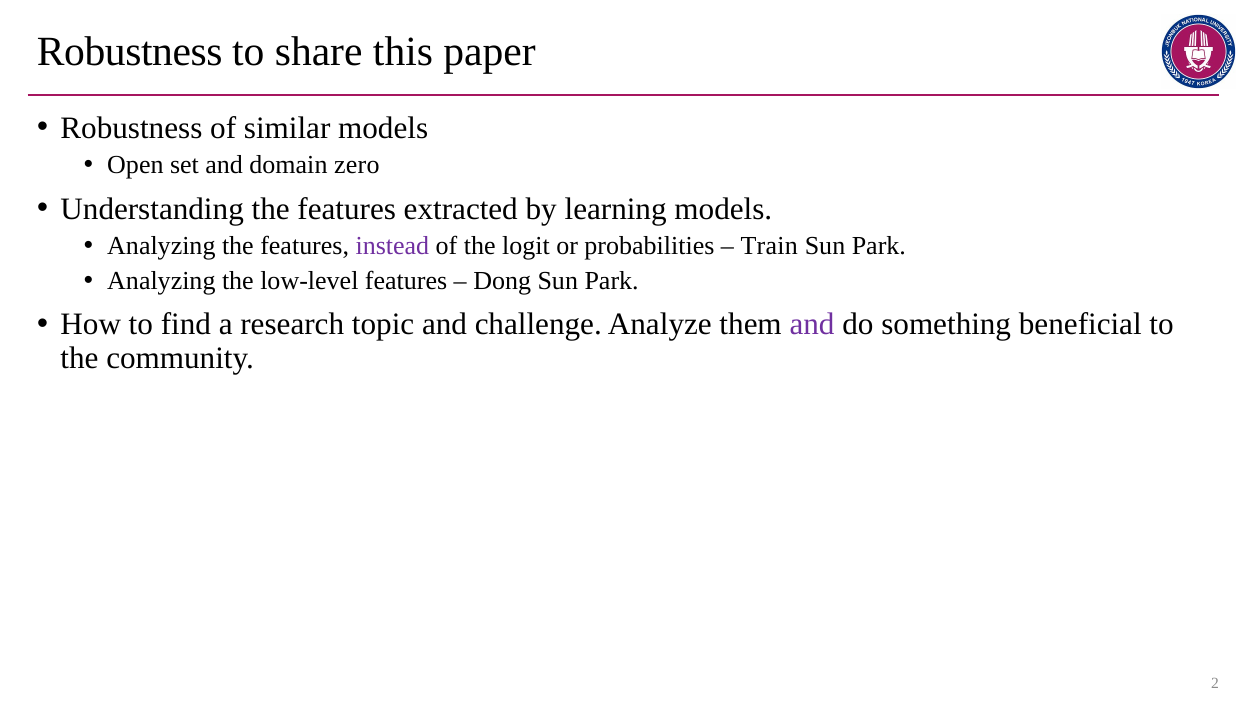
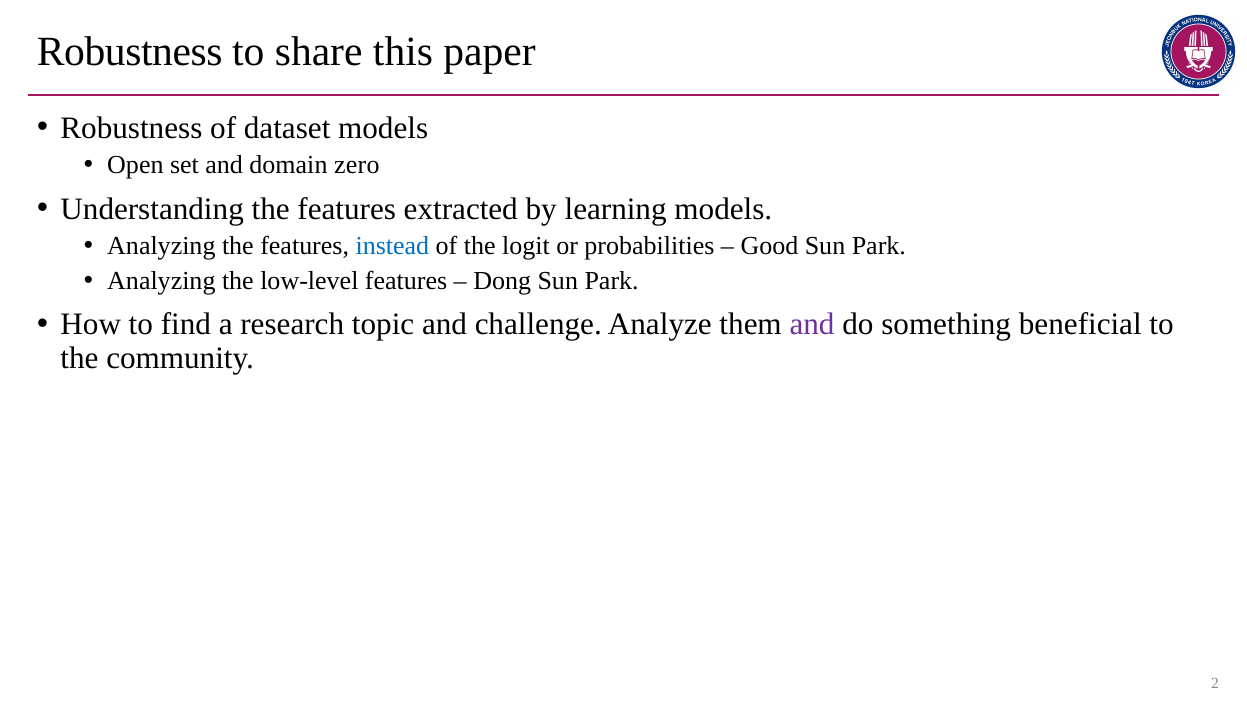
similar: similar -> dataset
instead colour: purple -> blue
Train: Train -> Good
